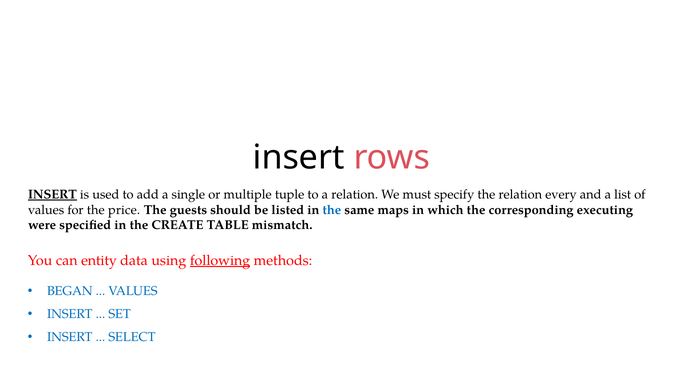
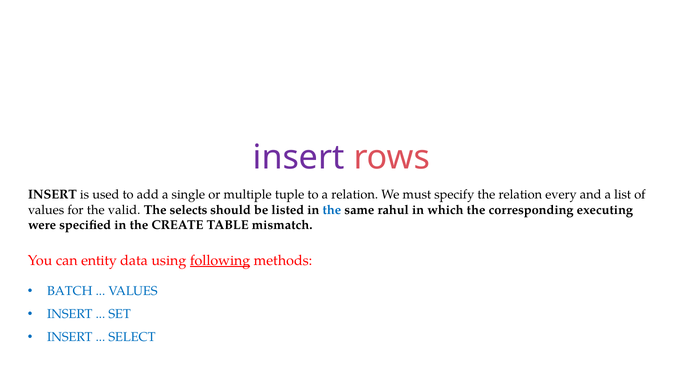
insert at (299, 158) colour: black -> purple
INSERT at (52, 195) underline: present -> none
price: price -> valid
guests: guests -> selects
maps: maps -> rahul
BEGAN: BEGAN -> BATCH
